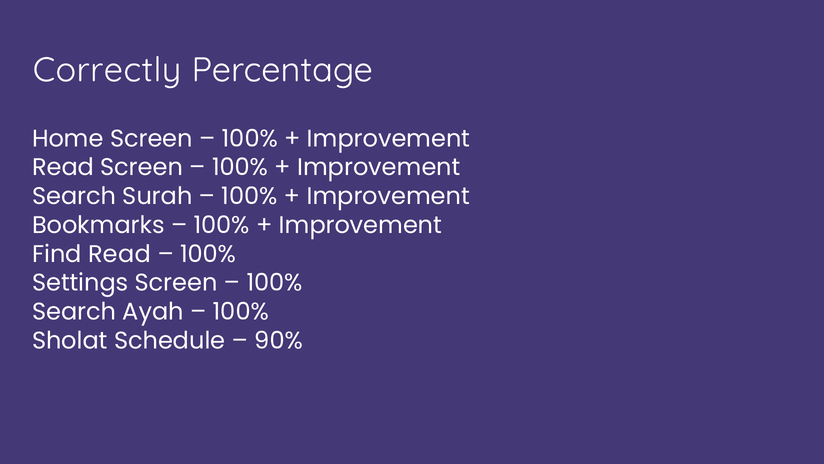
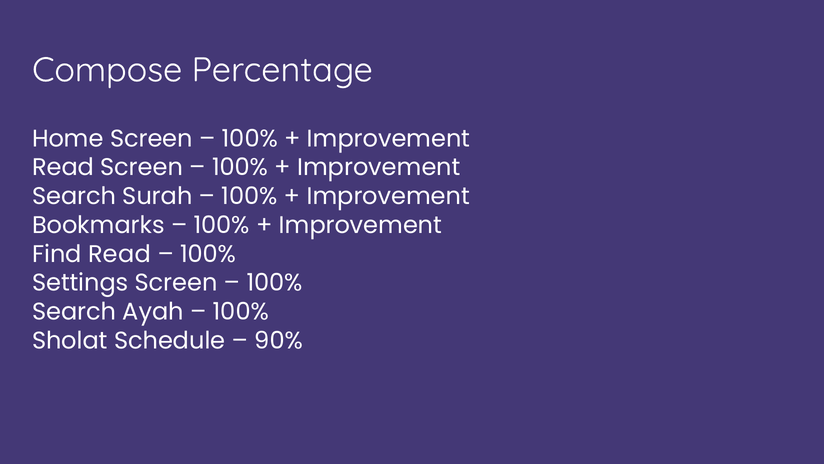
Correctly: Correctly -> Compose
